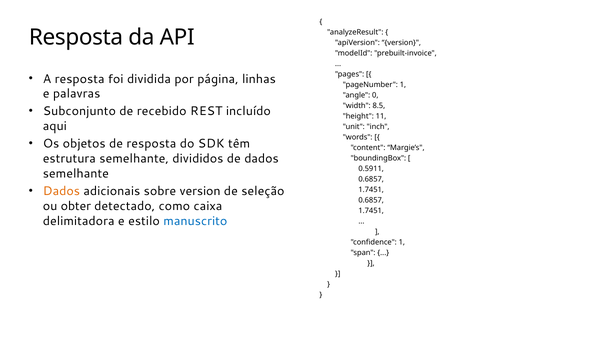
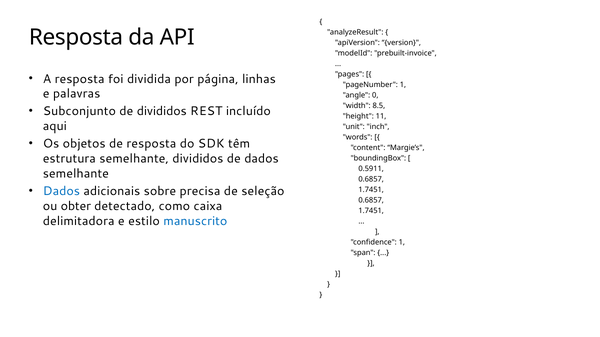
de recebido: recebido -> divididos
Dados at (61, 192) colour: orange -> blue
sobre version: version -> precisa
